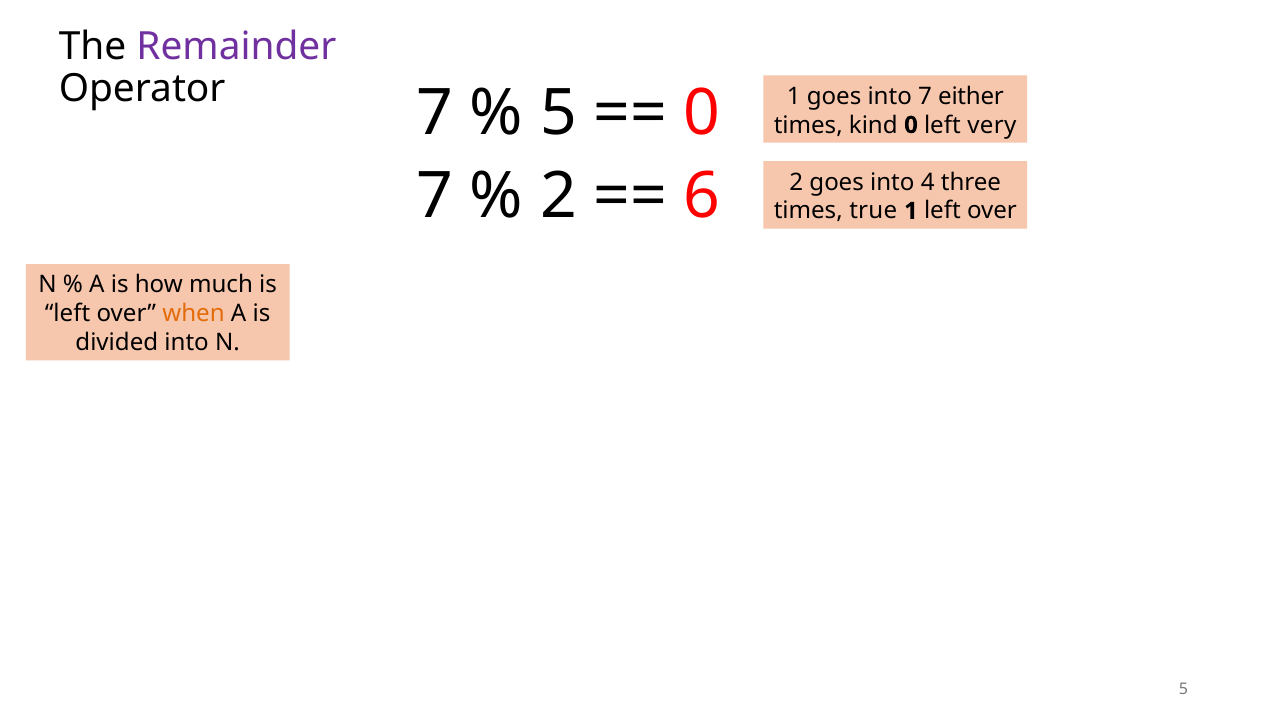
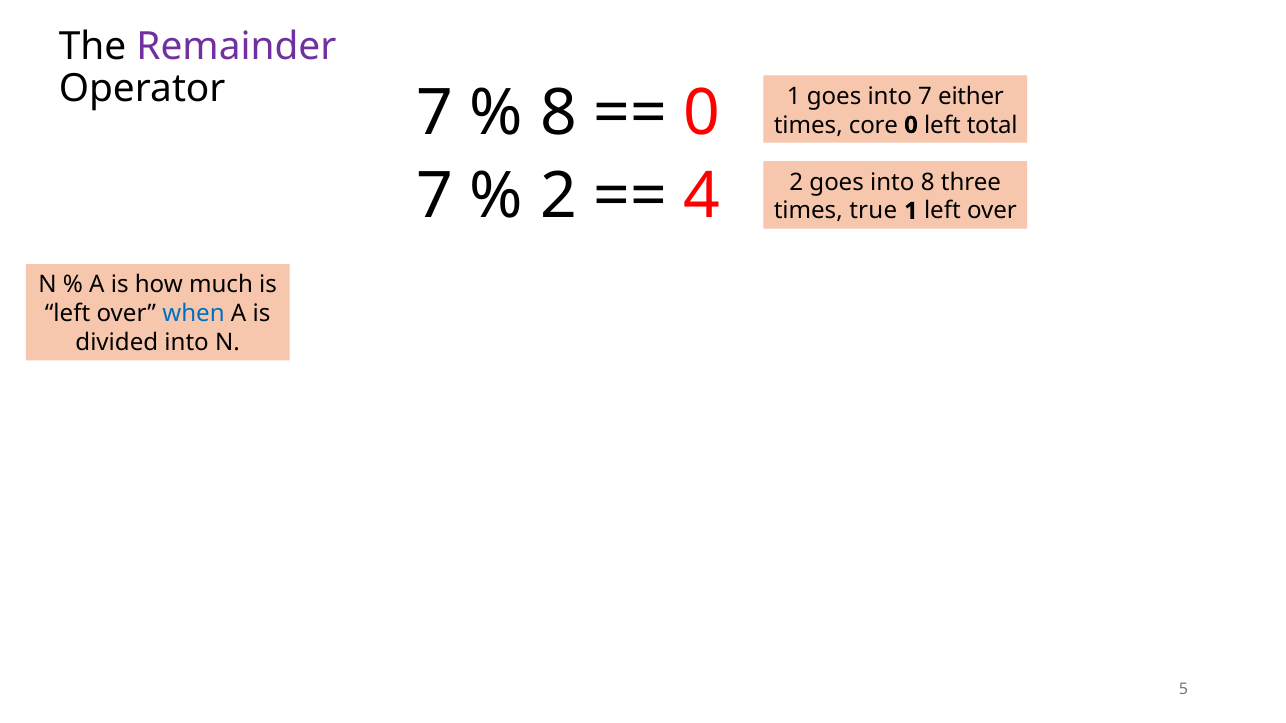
5 at (558, 113): 5 -> 8
kind: kind -> core
very: very -> total
6: 6 -> 4
into 4: 4 -> 8
when colour: orange -> blue
